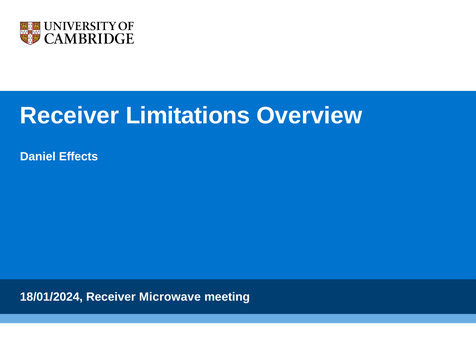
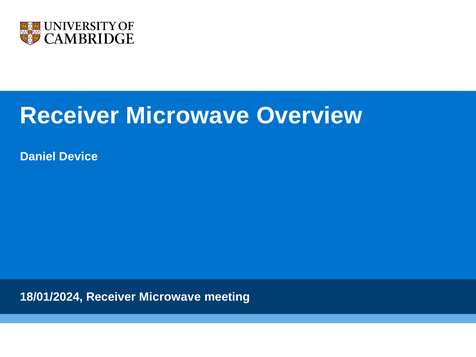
Limitations at (188, 116): Limitations -> Microwave
Effects: Effects -> Device
